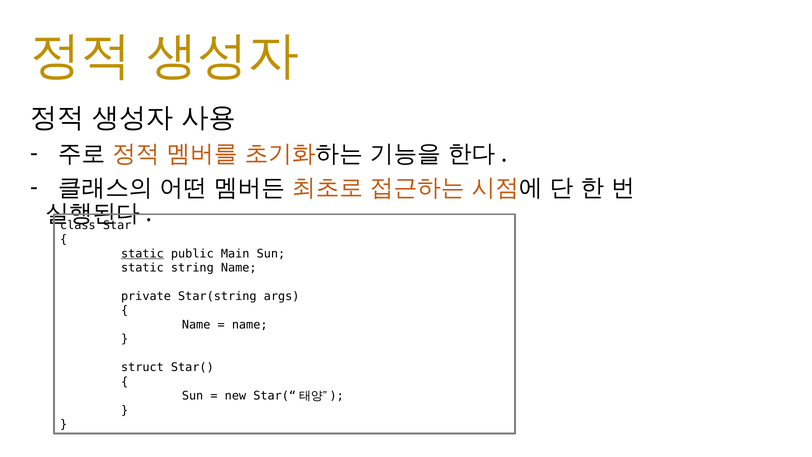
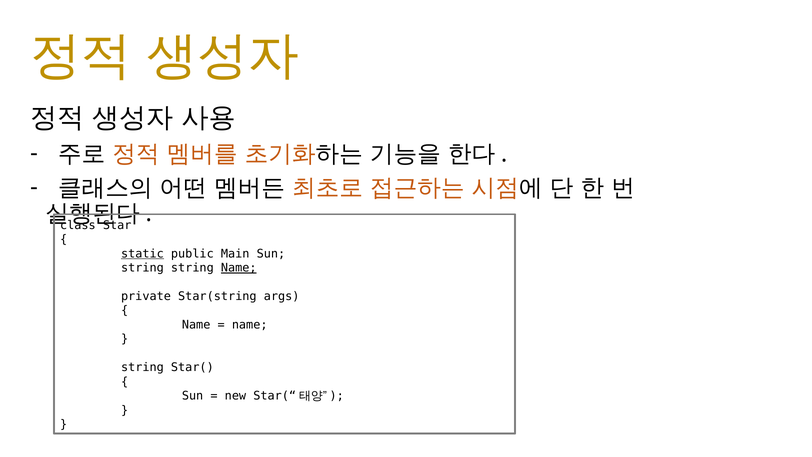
static at (142, 268): static -> string
Name at (239, 268) underline: none -> present
struct at (142, 367): struct -> string
